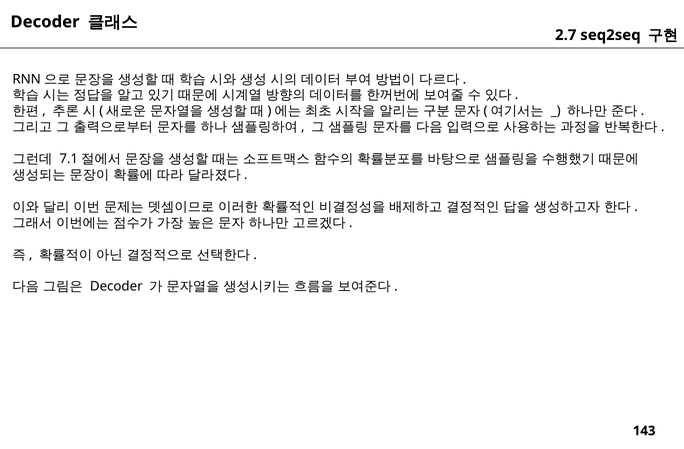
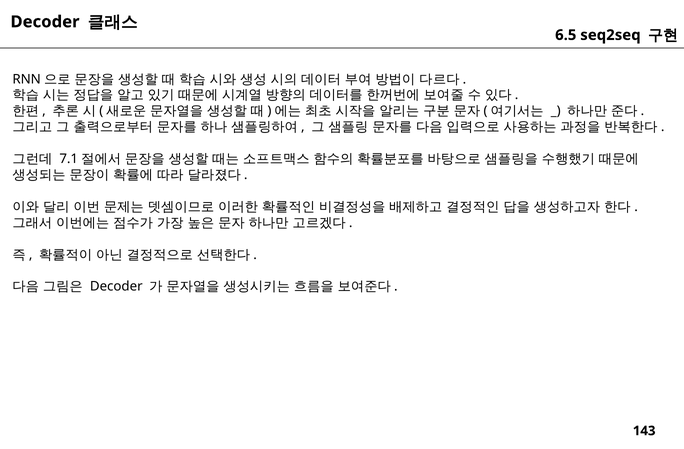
2.7: 2.7 -> 6.5
